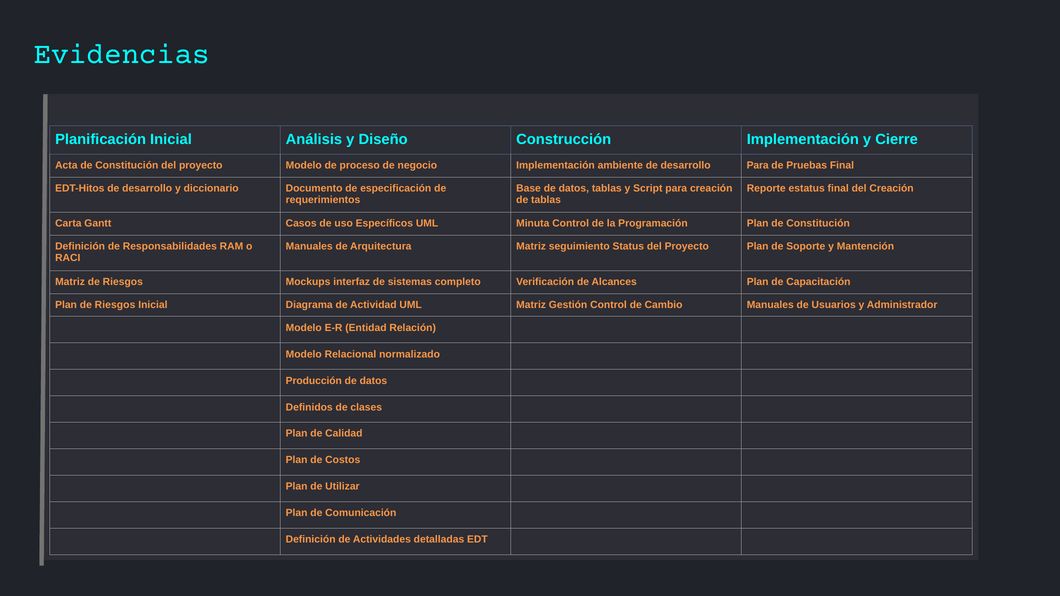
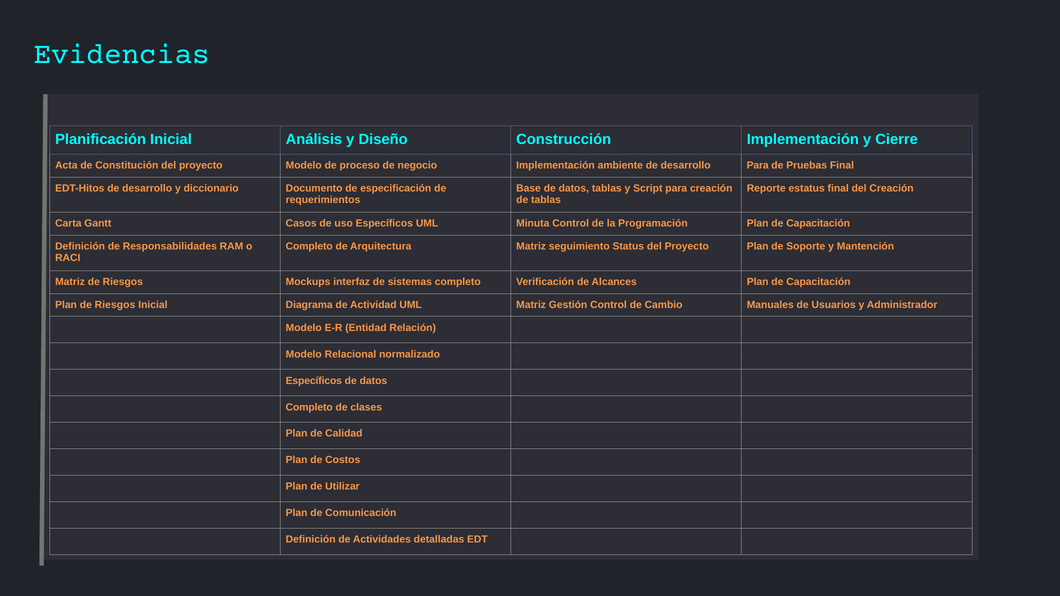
Programación Plan de Constitución: Constitución -> Capacitación
Manuales at (309, 247): Manuales -> Completo
Producción at (314, 381): Producción -> Específicos
Definidos at (309, 407): Definidos -> Completo
